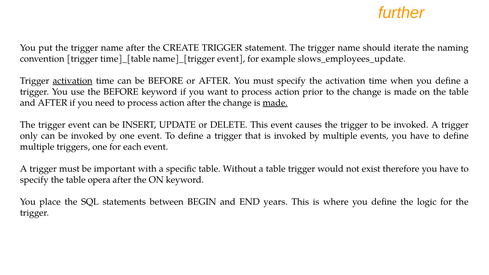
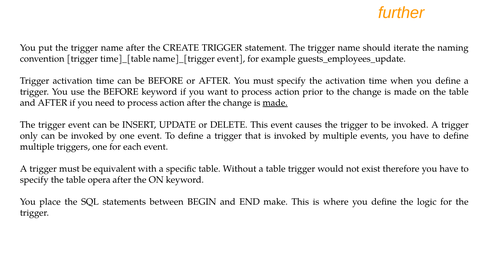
slows_employees_update: slows_employees_update -> guests_employees_update
activation at (73, 81) underline: present -> none
important: important -> equivalent
years: years -> make
